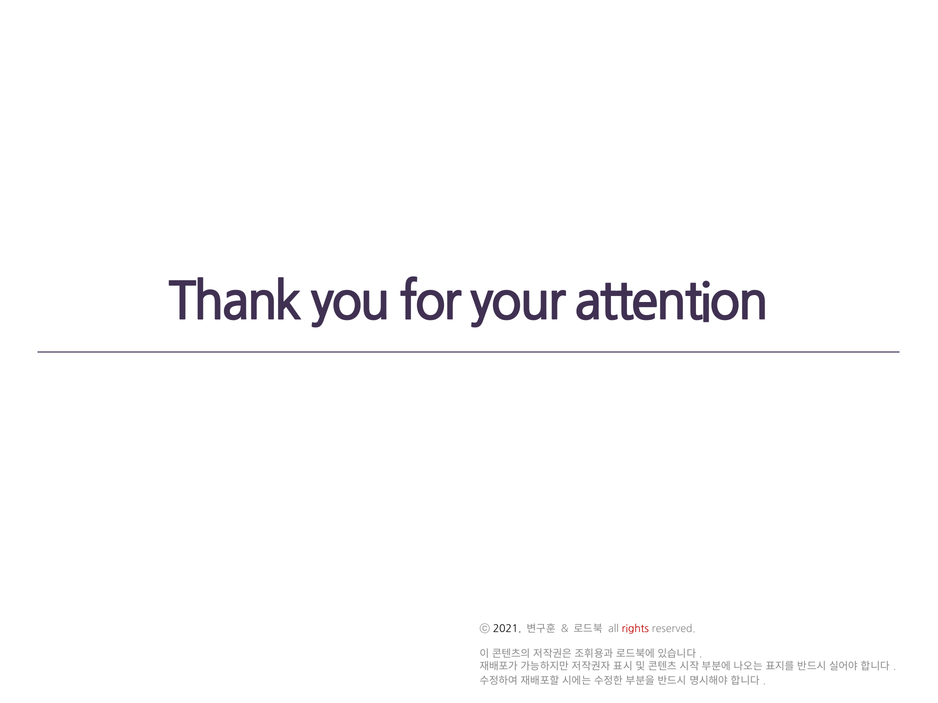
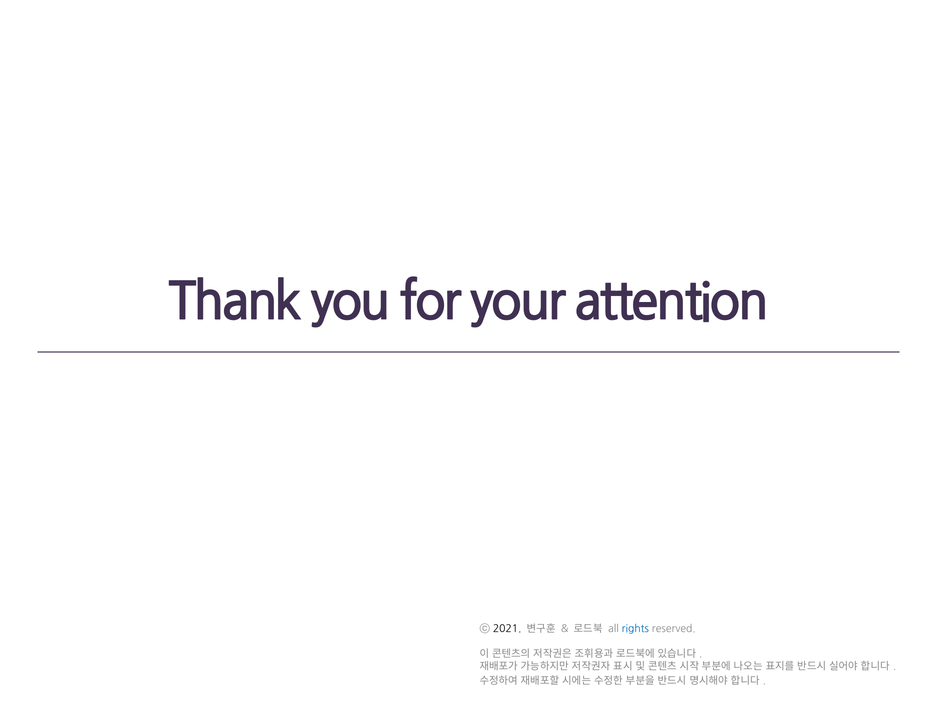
rights colour: red -> blue
